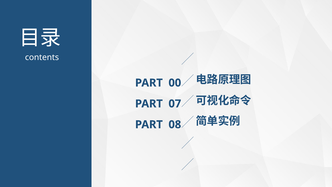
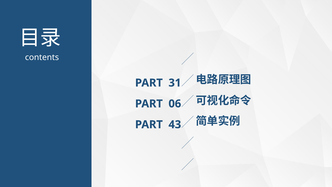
00: 00 -> 31
07: 07 -> 06
08: 08 -> 43
